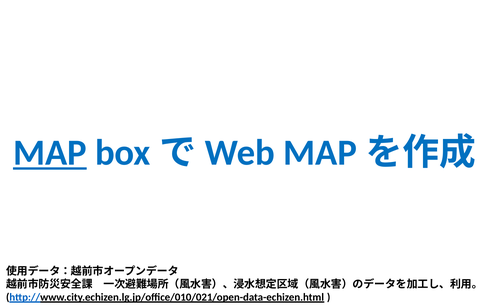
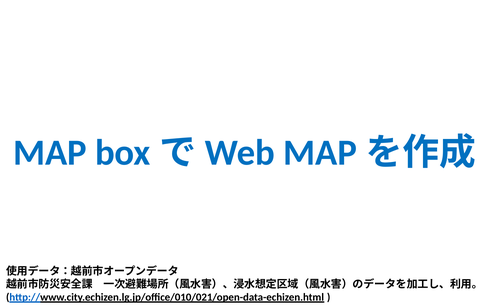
MAP underline: present -> none
